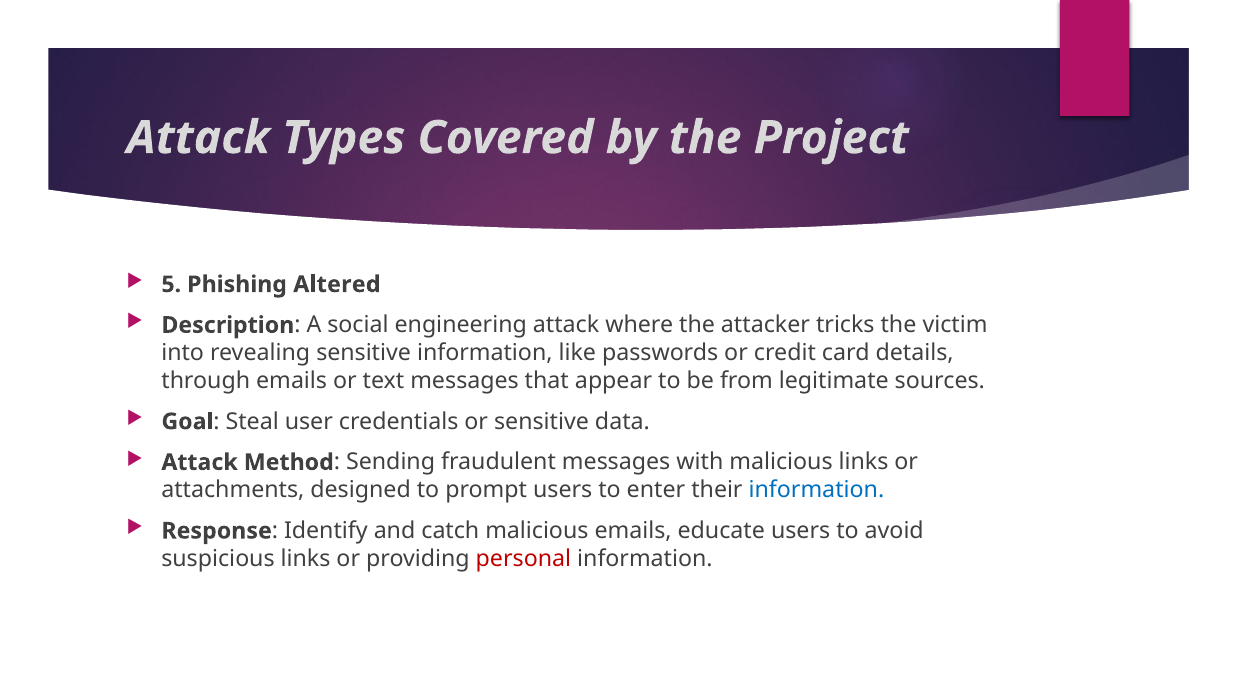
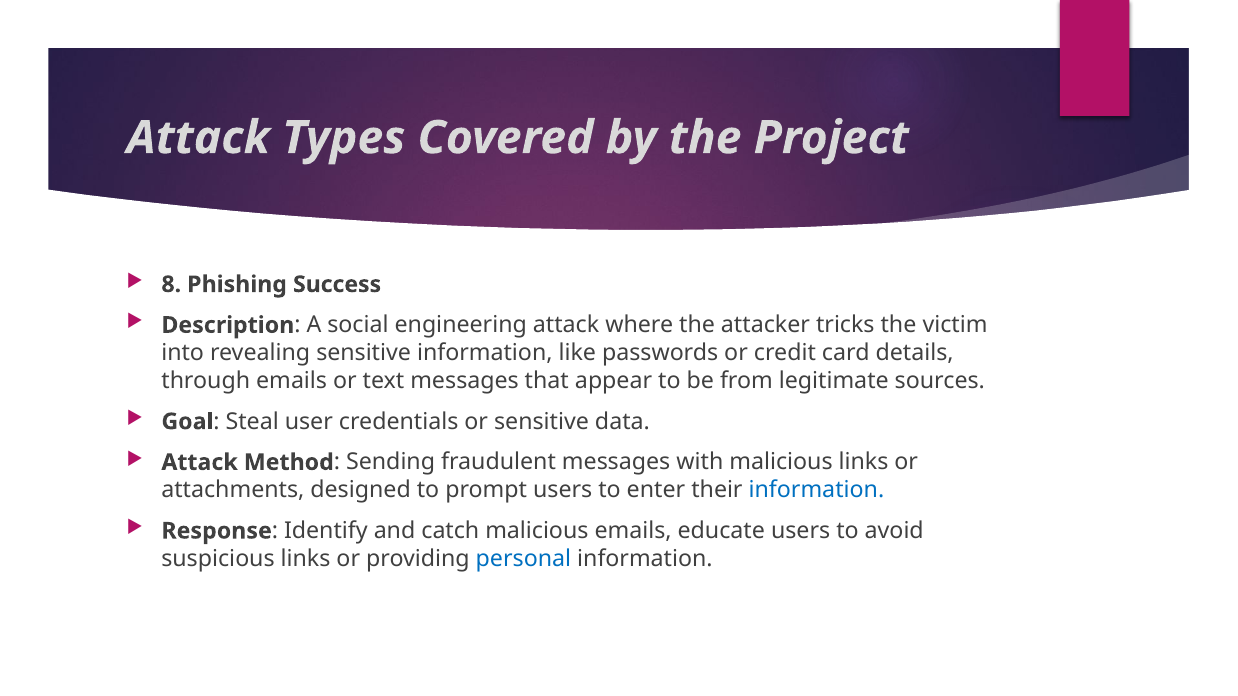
5: 5 -> 8
Altered: Altered -> Success
personal colour: red -> blue
